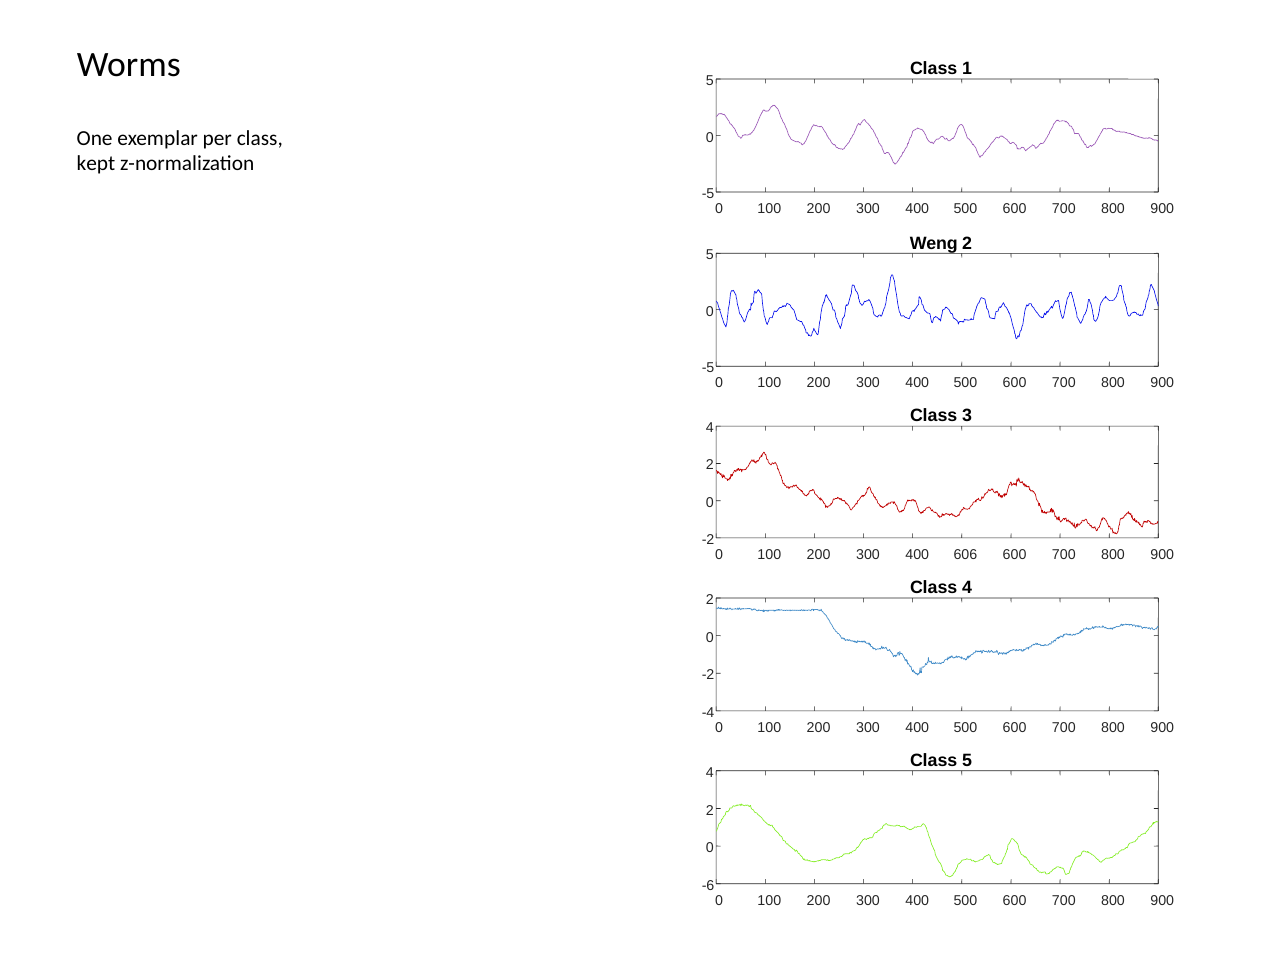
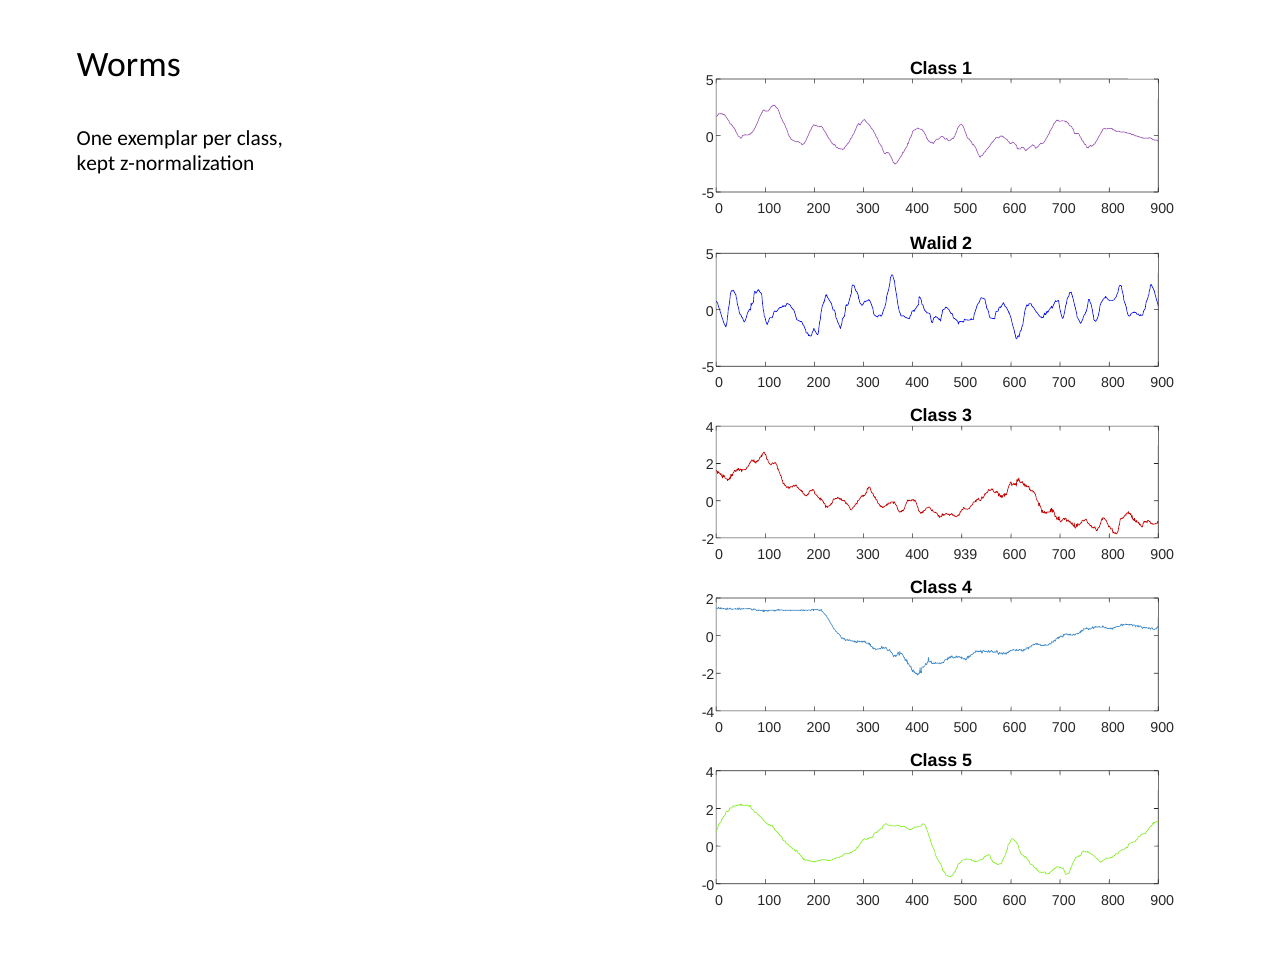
Weng: Weng -> Walid
606: 606 -> 939
-6: -6 -> -0
